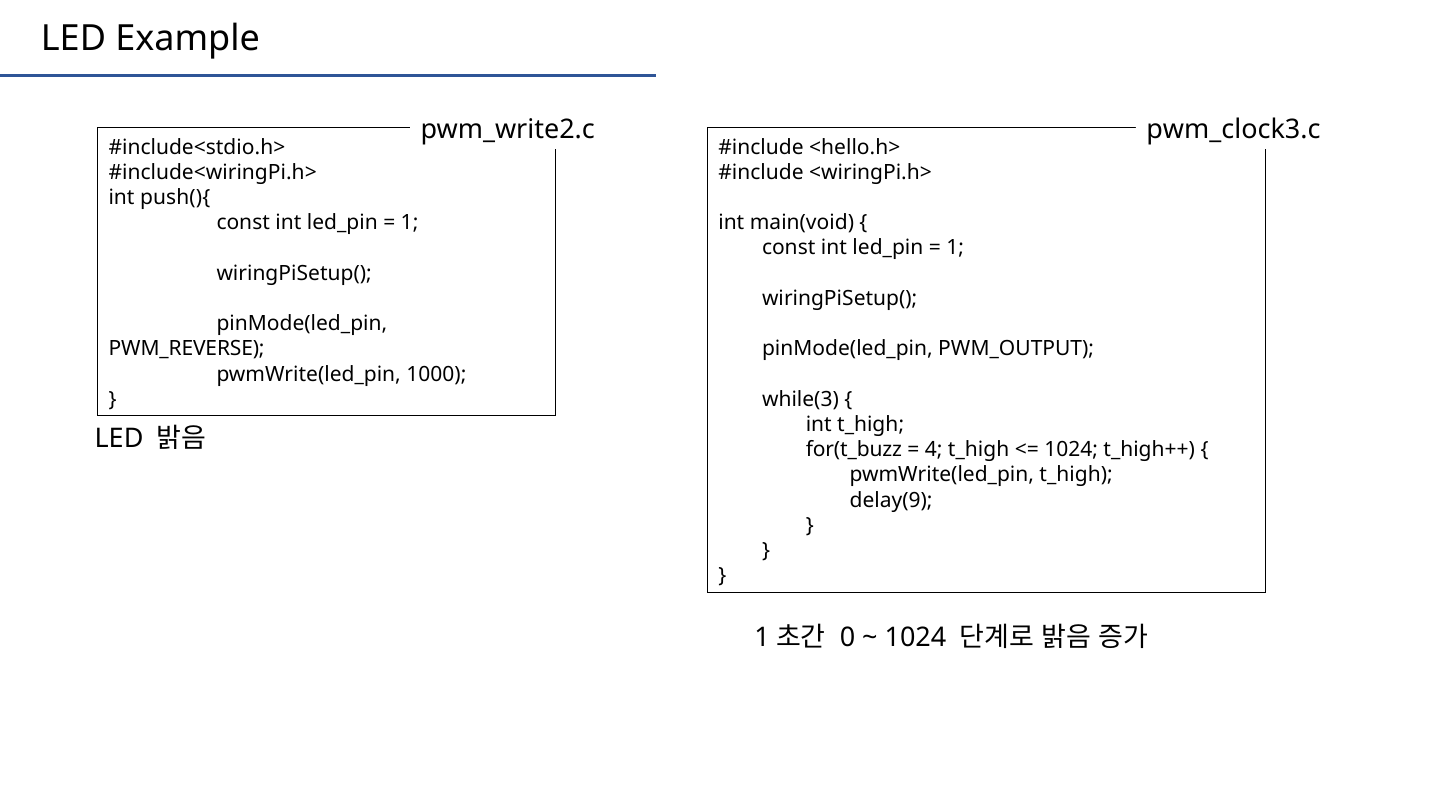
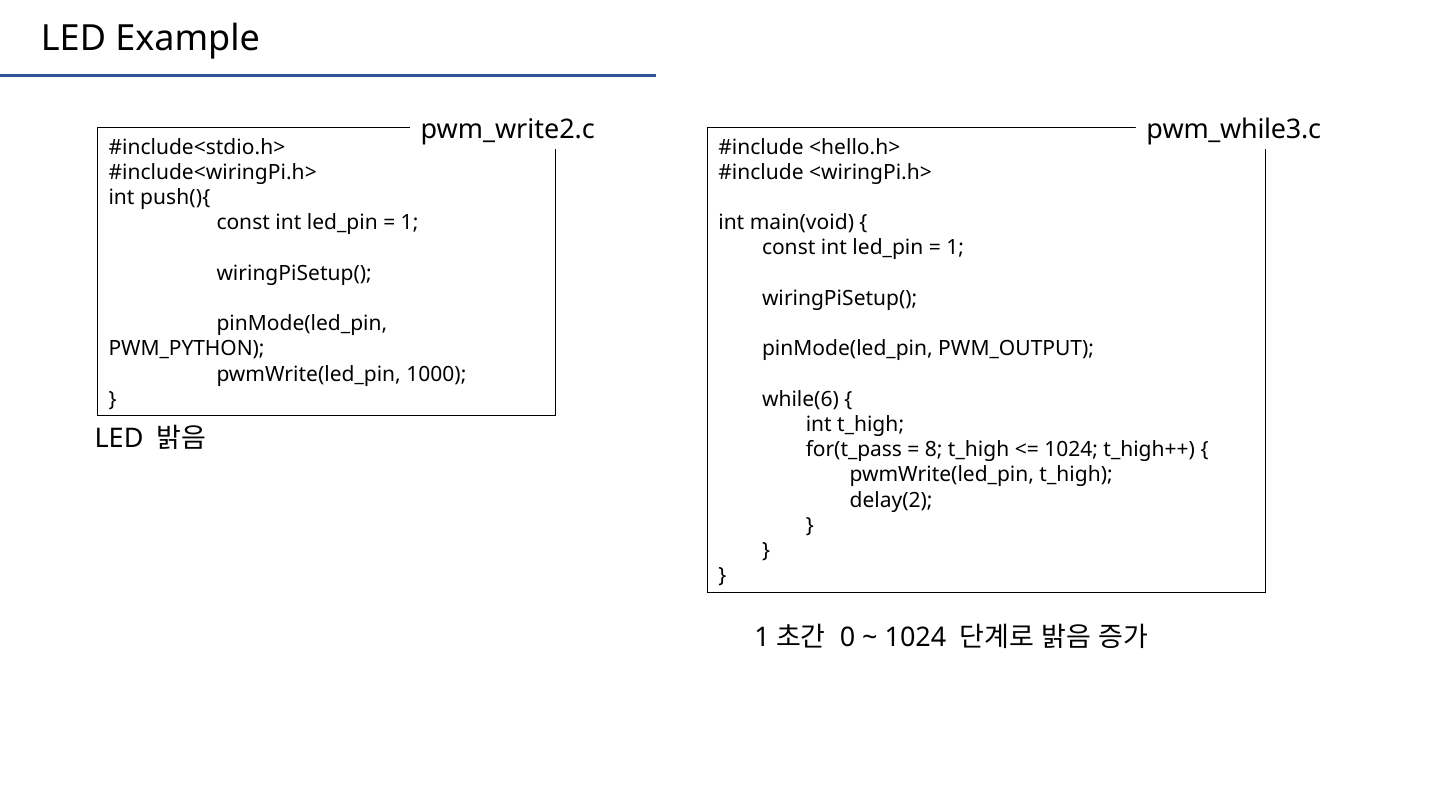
pwm_clock3.c: pwm_clock3.c -> pwm_while3.c
PWM_REVERSE: PWM_REVERSE -> PWM_PYTHON
while(3: while(3 -> while(6
for(t_buzz: for(t_buzz -> for(t_pass
4: 4 -> 8
delay(9: delay(9 -> delay(2
